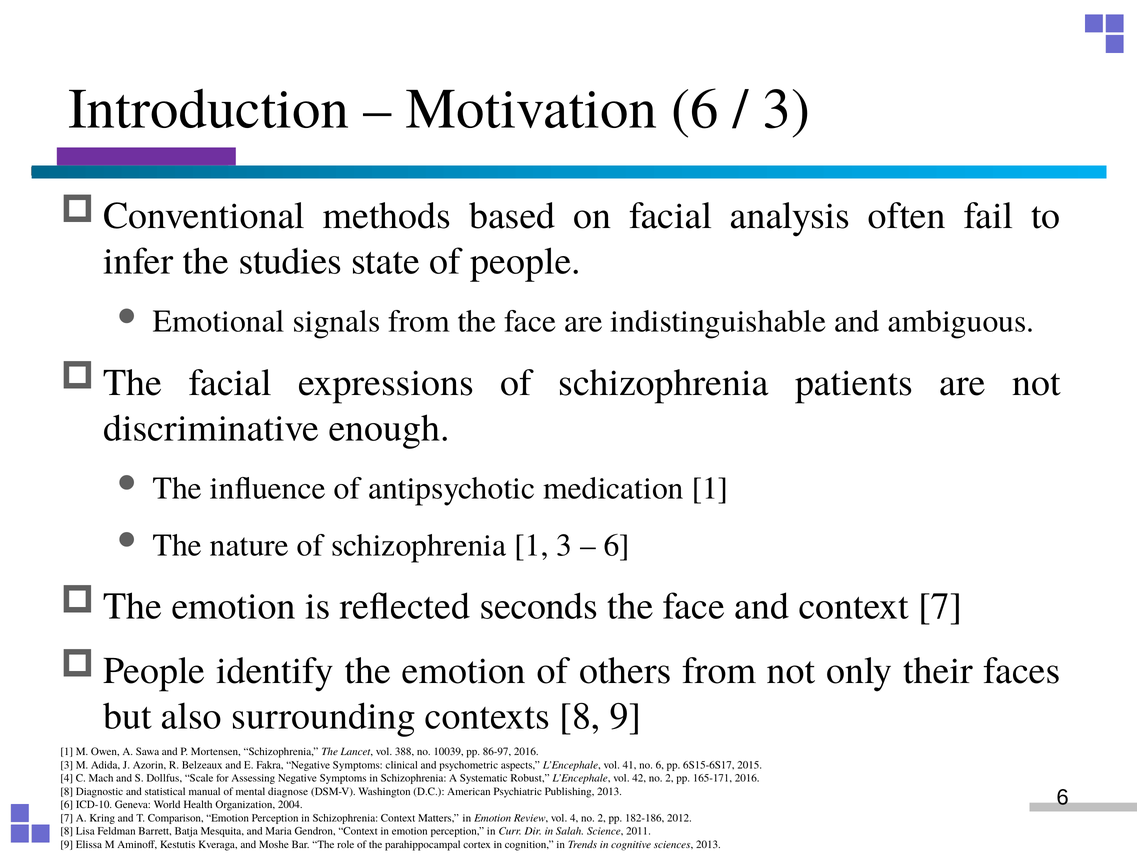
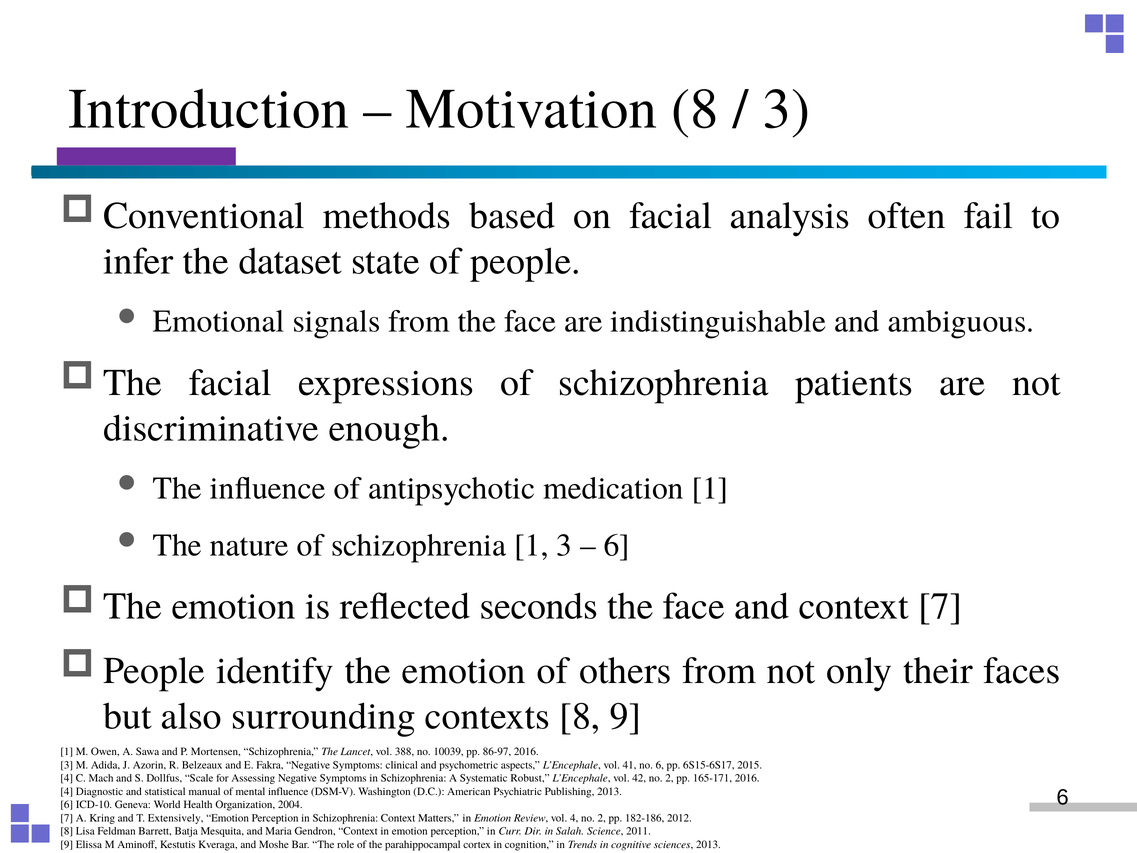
Motivation 6: 6 -> 8
studies: studies -> dataset
8 at (67, 791): 8 -> 4
mental diagnose: diagnose -> influence
Comparison: Comparison -> Extensively
